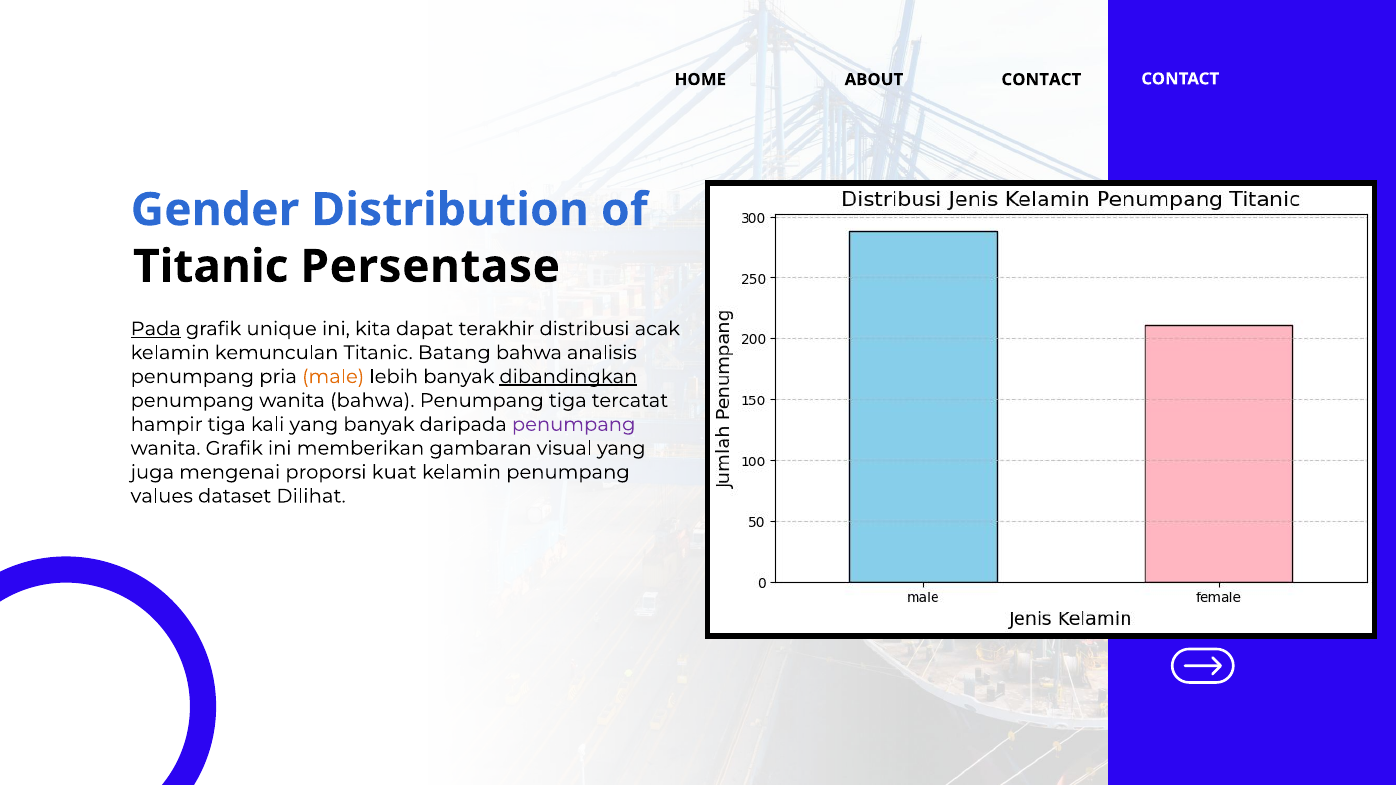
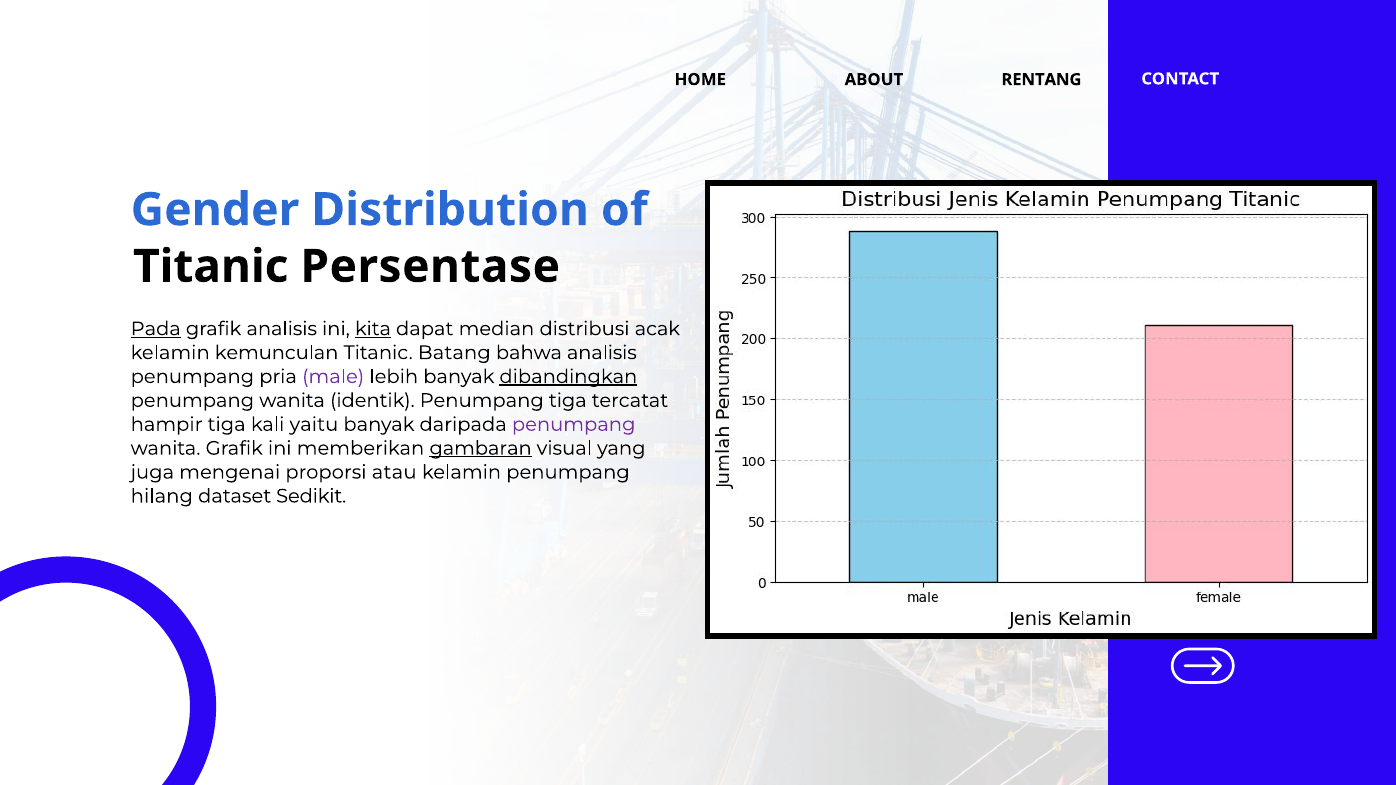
ABOUT CONTACT: CONTACT -> RENTANG
grafik unique: unique -> analisis
kita underline: none -> present
terakhir: terakhir -> median
male colour: orange -> purple
wanita bahwa: bahwa -> identik
kali yang: yang -> yaitu
gambaran underline: none -> present
kuat: kuat -> atau
values: values -> hilang
Dilihat: Dilihat -> Sedikit
